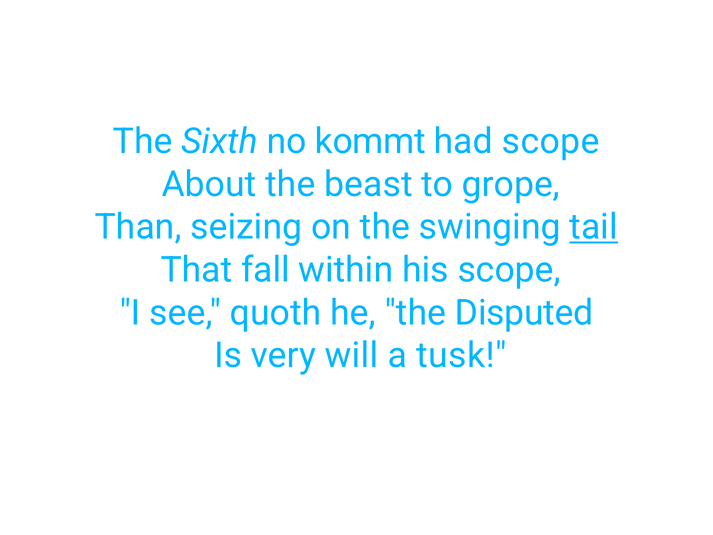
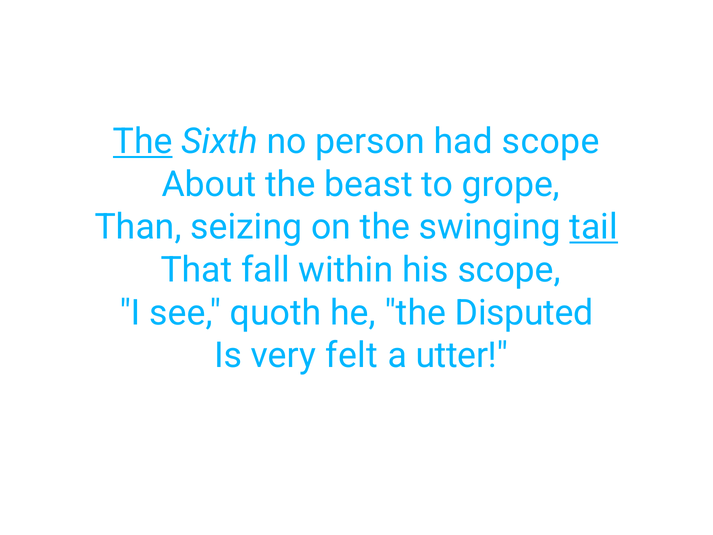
The at (143, 142) underline: none -> present
kommt: kommt -> person
will: will -> felt
tusk: tusk -> utter
